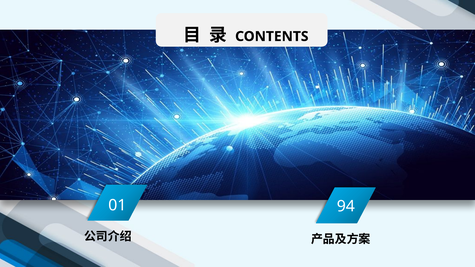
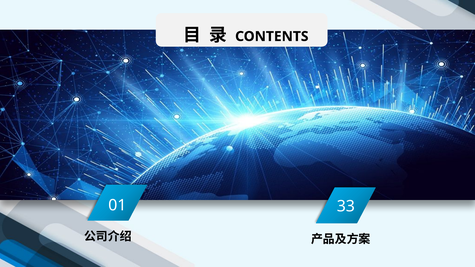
94: 94 -> 33
